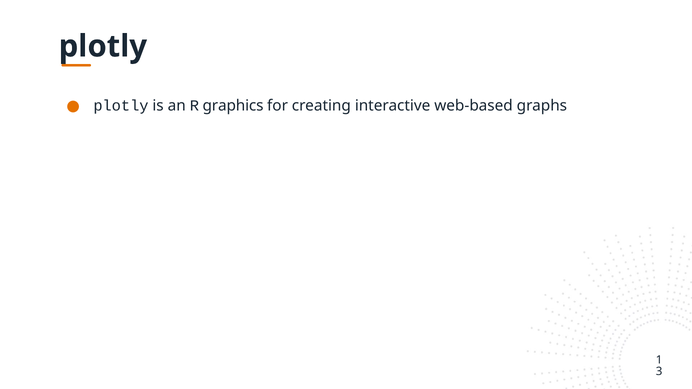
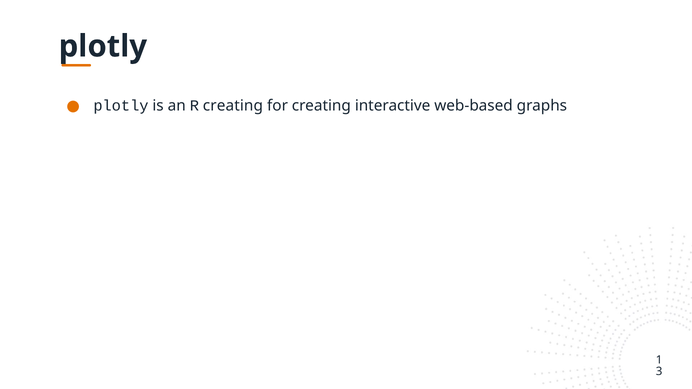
R graphics: graphics -> creating
